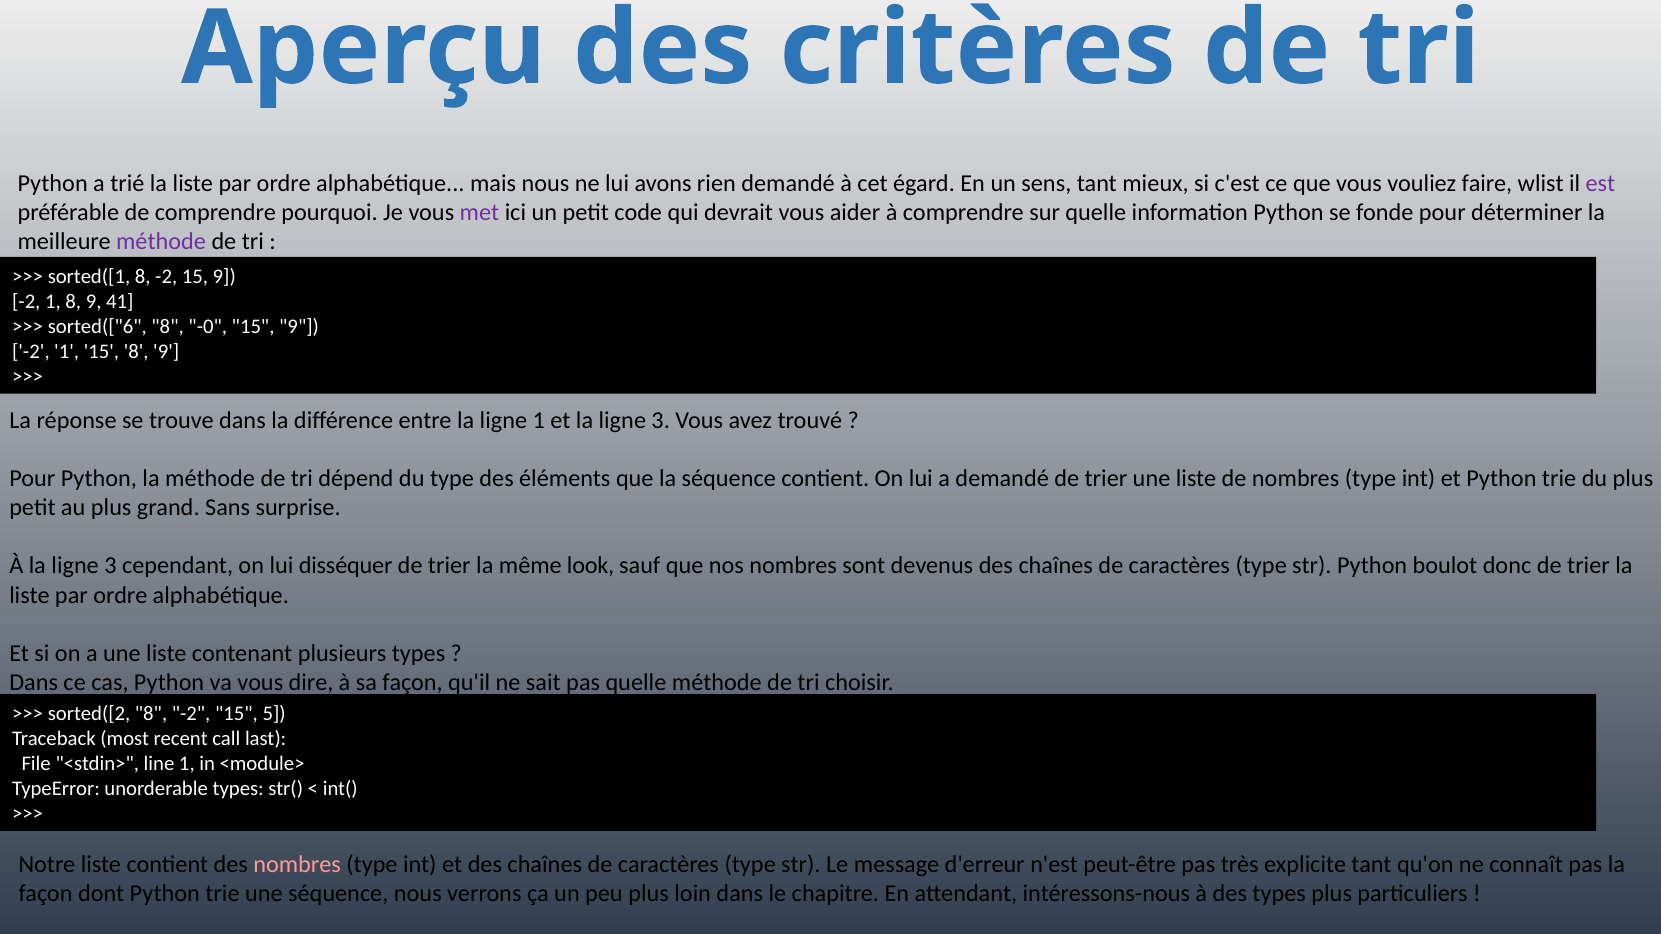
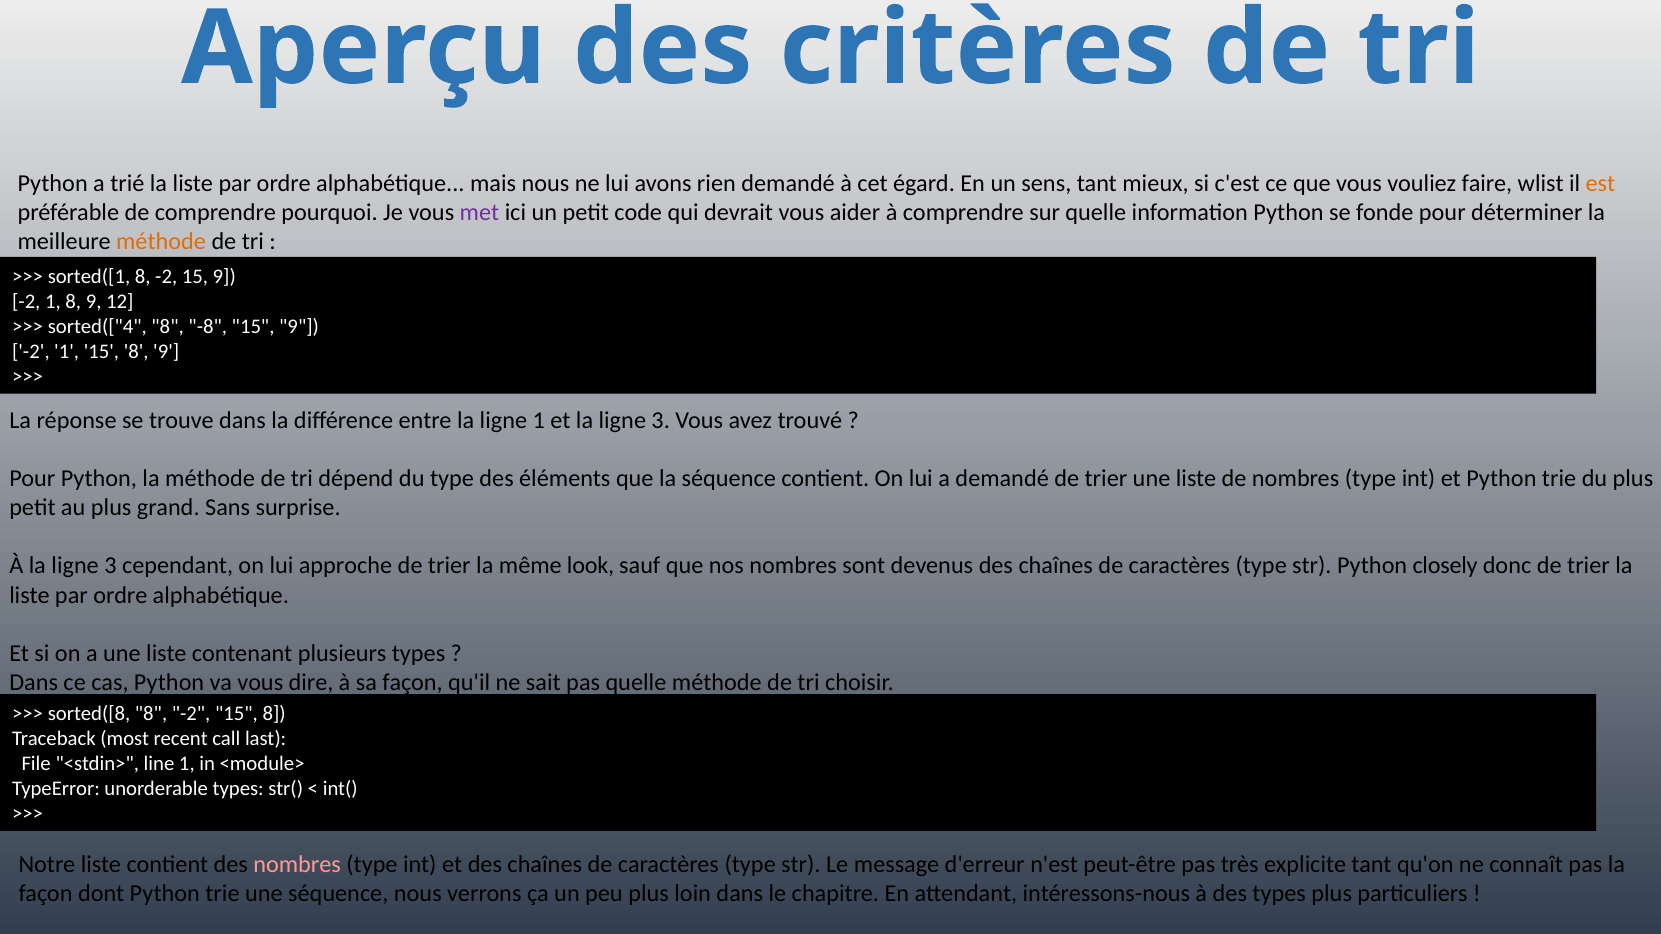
est colour: purple -> orange
méthode at (161, 241) colour: purple -> orange
41: 41 -> 12
sorted(["6: sorted(["6 -> sorted(["4
-0: -0 -> -8
disséquer: disséquer -> approche
boulot: boulot -> closely
sorted([2: sorted([2 -> sorted([8
-2 15 5: 5 -> 8
